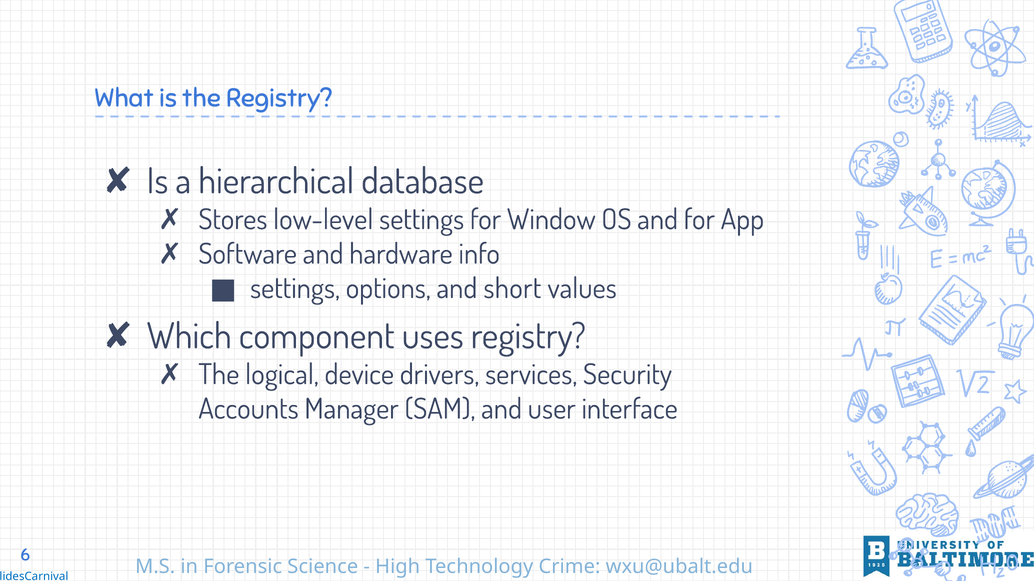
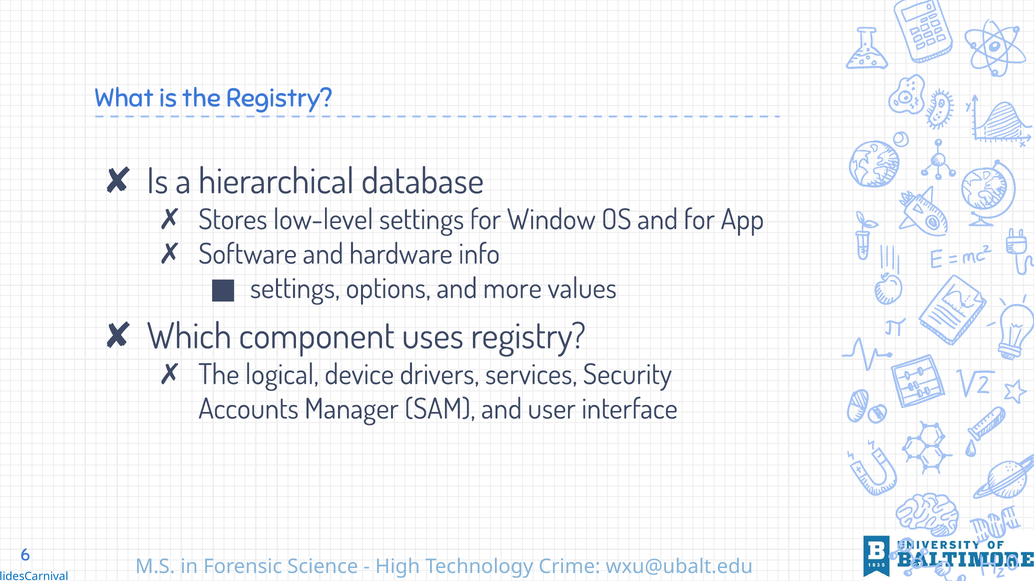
short: short -> more
